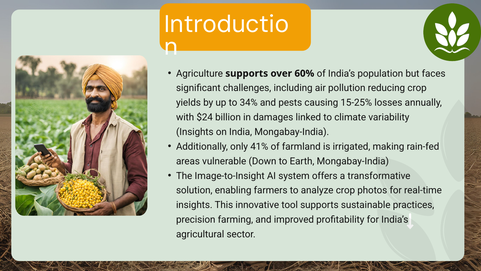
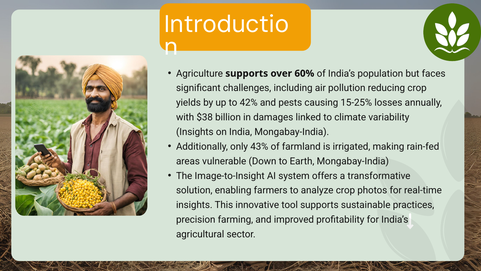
34%: 34% -> 42%
$24: $24 -> $38
41%: 41% -> 43%
